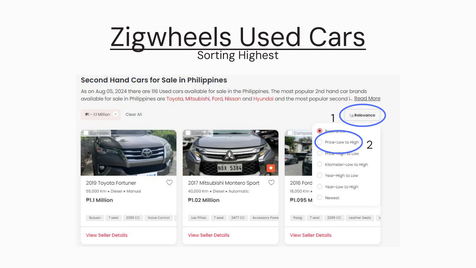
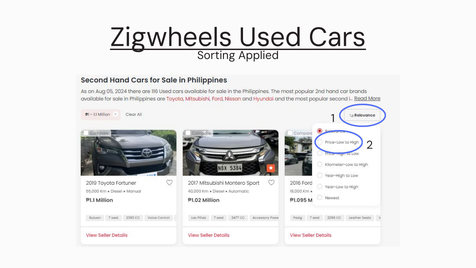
Highest: Highest -> Applied
